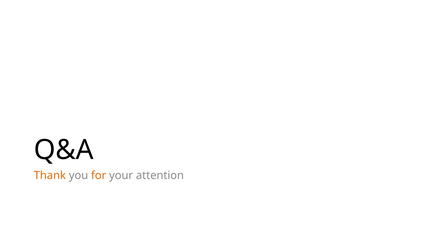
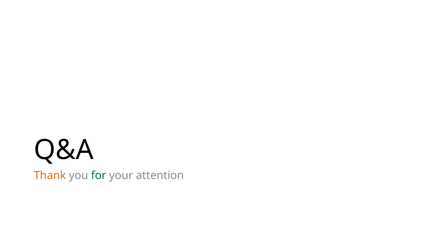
for colour: orange -> green
